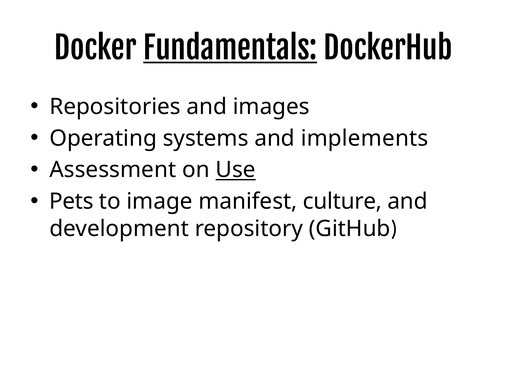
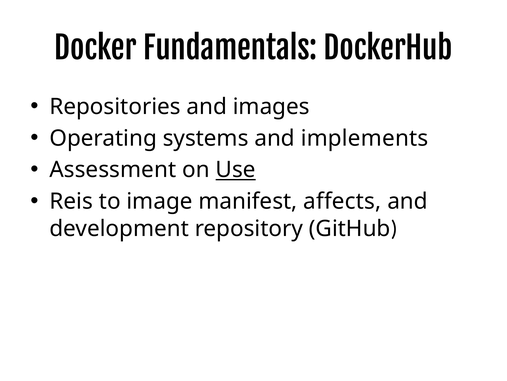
Fundamentals underline: present -> none
Pets: Pets -> Reis
culture: culture -> affects
